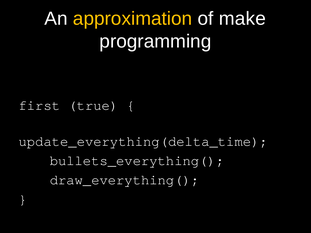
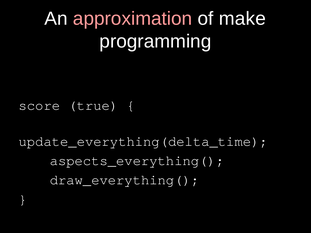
approximation colour: yellow -> pink
first: first -> score
bullets_everything(: bullets_everything( -> aspects_everything(
